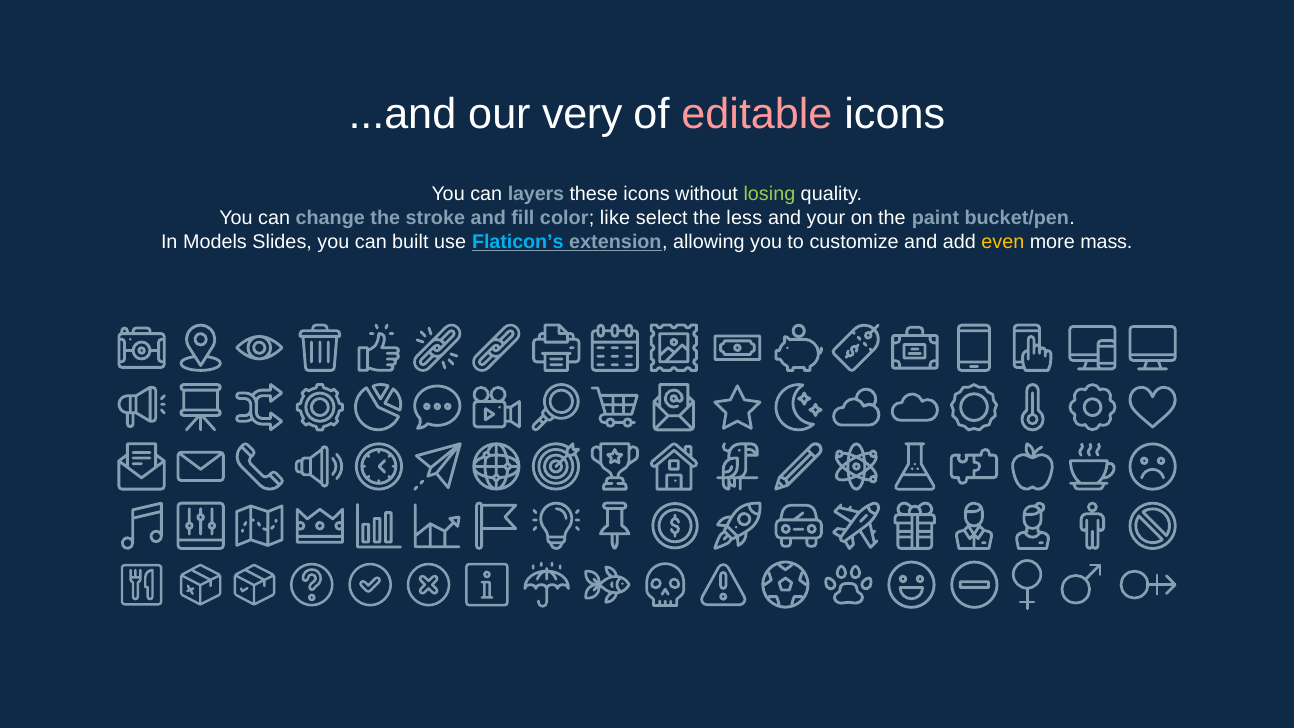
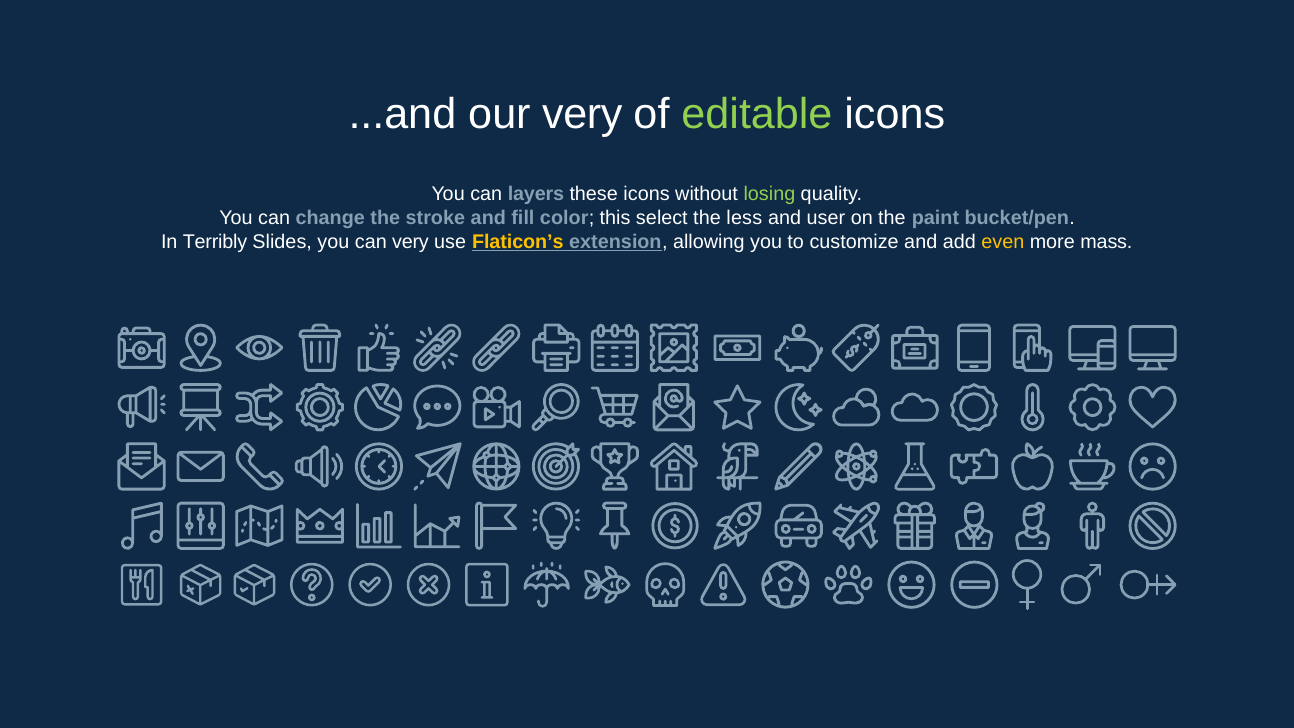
editable colour: pink -> light green
like: like -> this
your: your -> user
Models: Models -> Terribly
can built: built -> very
Flaticon’s colour: light blue -> yellow
